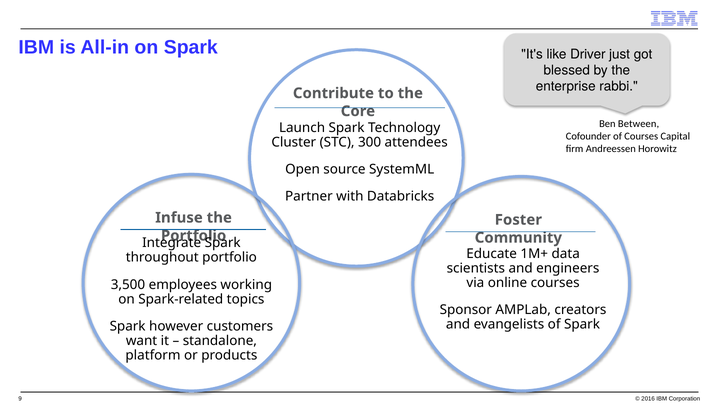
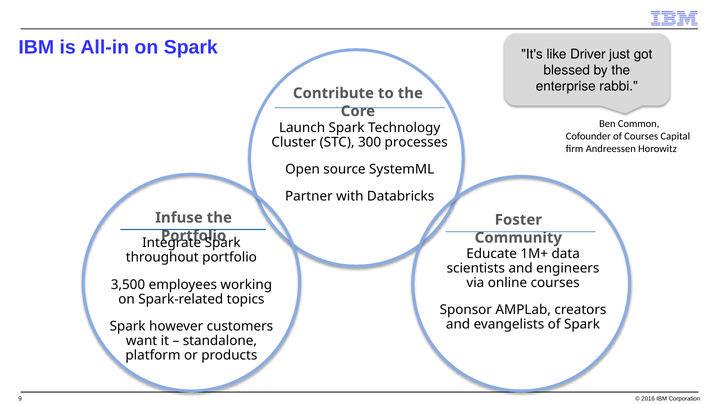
Between: Between -> Common
attendees: attendees -> processes
